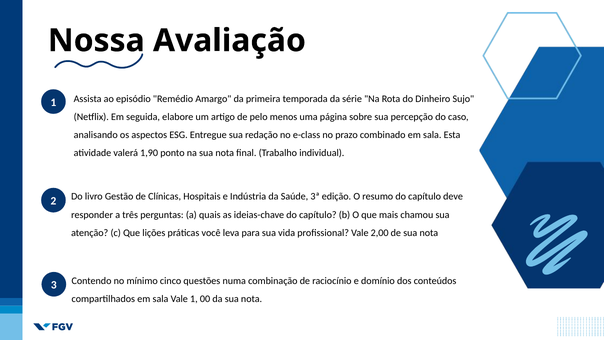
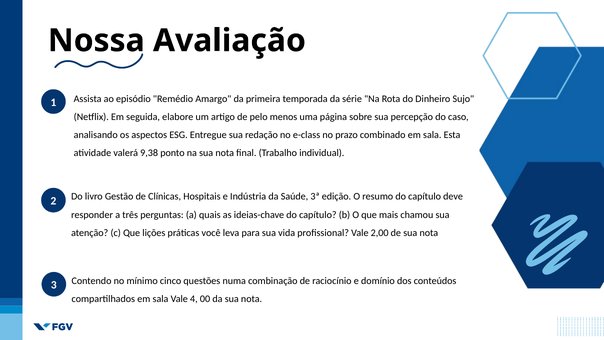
1,90: 1,90 -> 9,38
Vale 1: 1 -> 4
